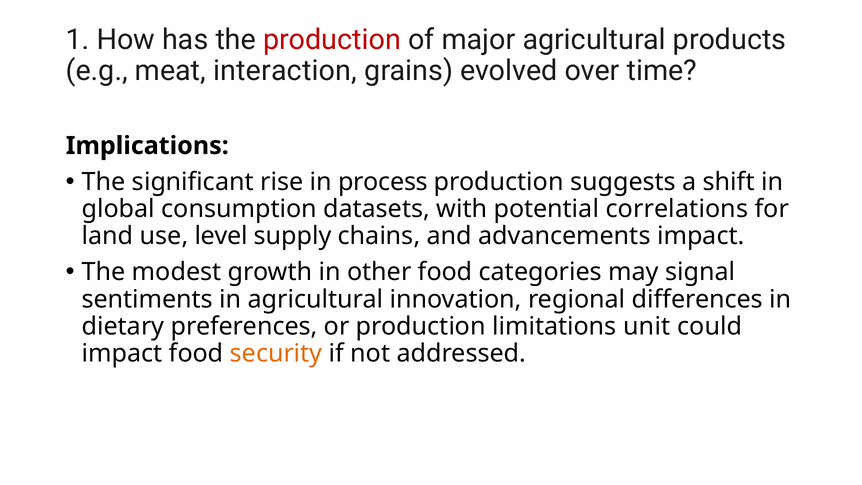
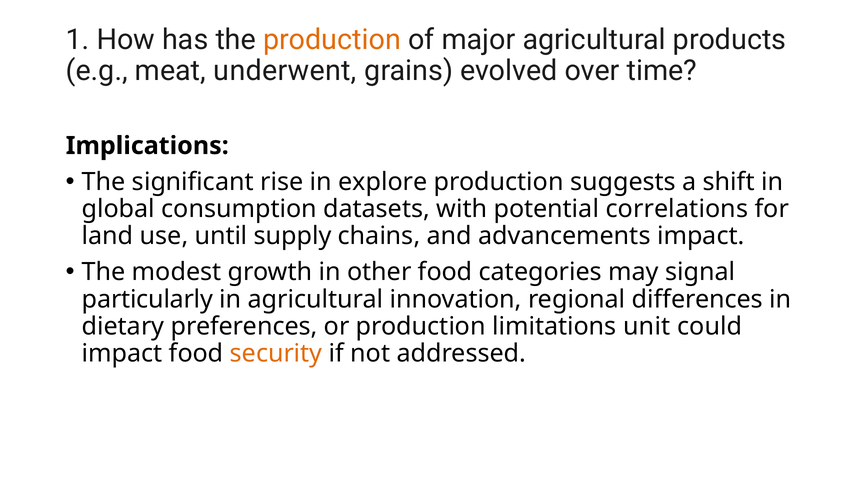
production at (332, 40) colour: red -> orange
interaction: interaction -> underwent
process: process -> explore
level: level -> until
sentiments: sentiments -> particularly
